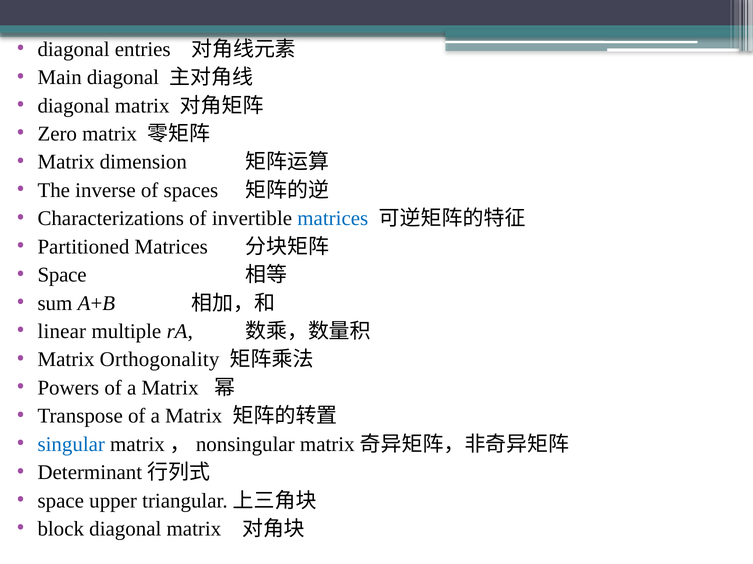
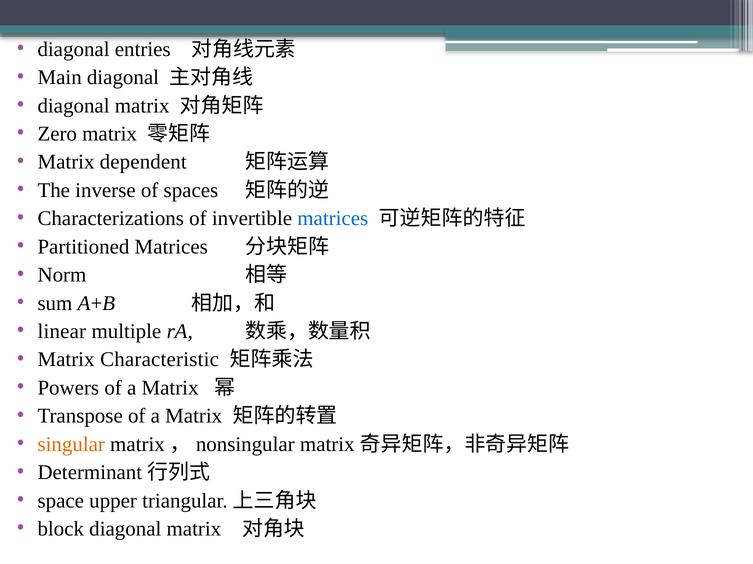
dimension: dimension -> dependent
Space at (62, 275): Space -> Norm
Orthogonality: Orthogonality -> Characteristic
singular colour: blue -> orange
